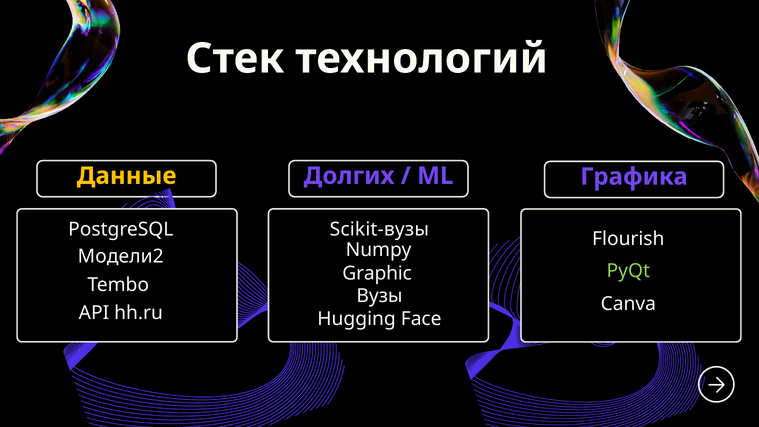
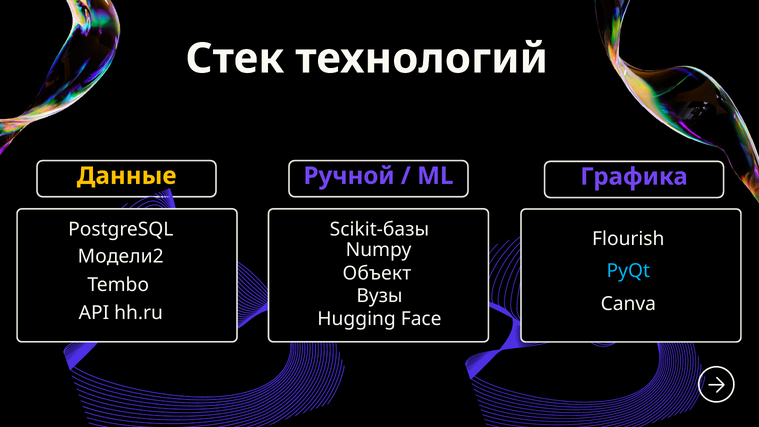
Долгих: Долгих -> Ручной
Scikit-вузы: Scikit-вузы -> Scikit-базы
PyQt colour: light green -> light blue
Graphic: Graphic -> Объект
